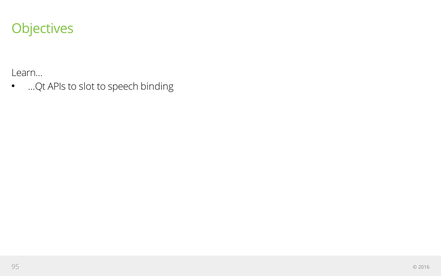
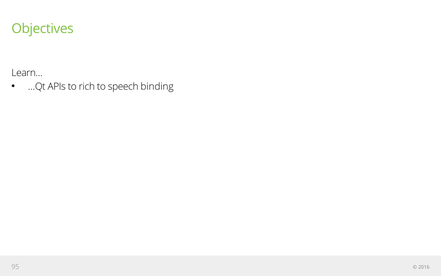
slot: slot -> rich
